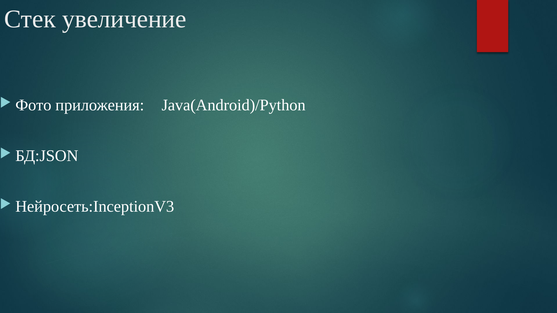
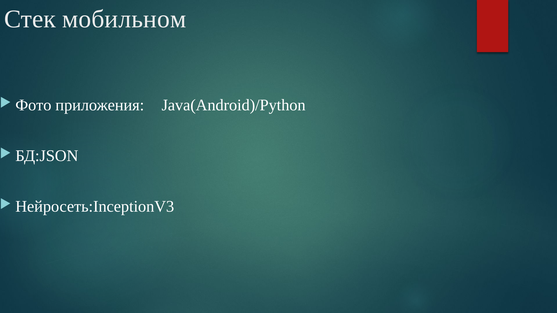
увеличение: увеличение -> мобильном
